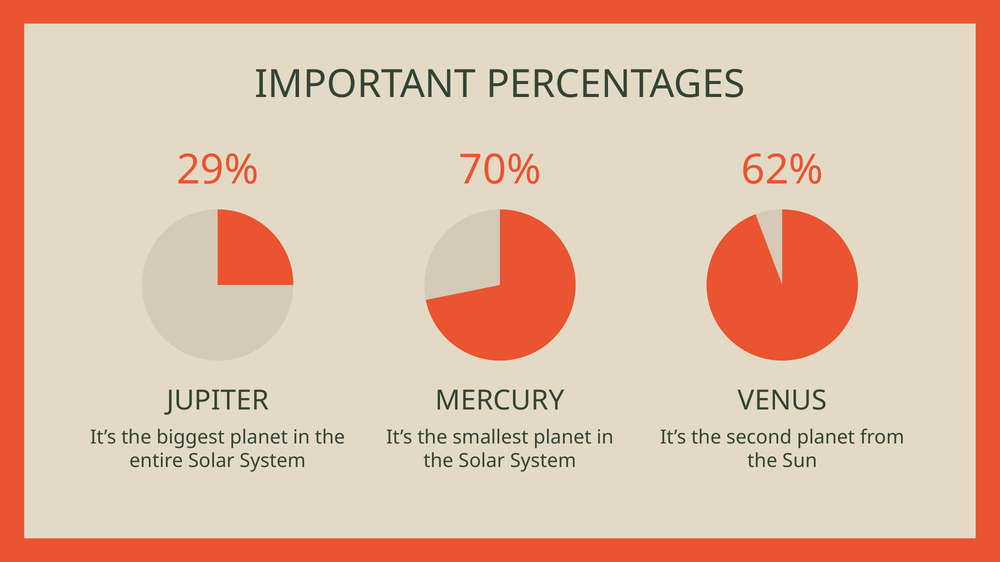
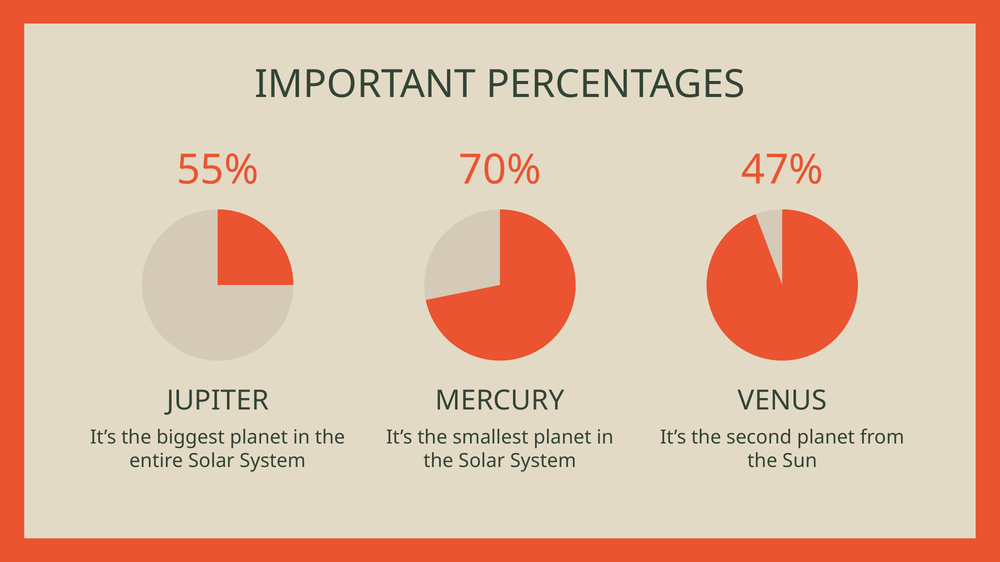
29%: 29% -> 55%
62%: 62% -> 47%
